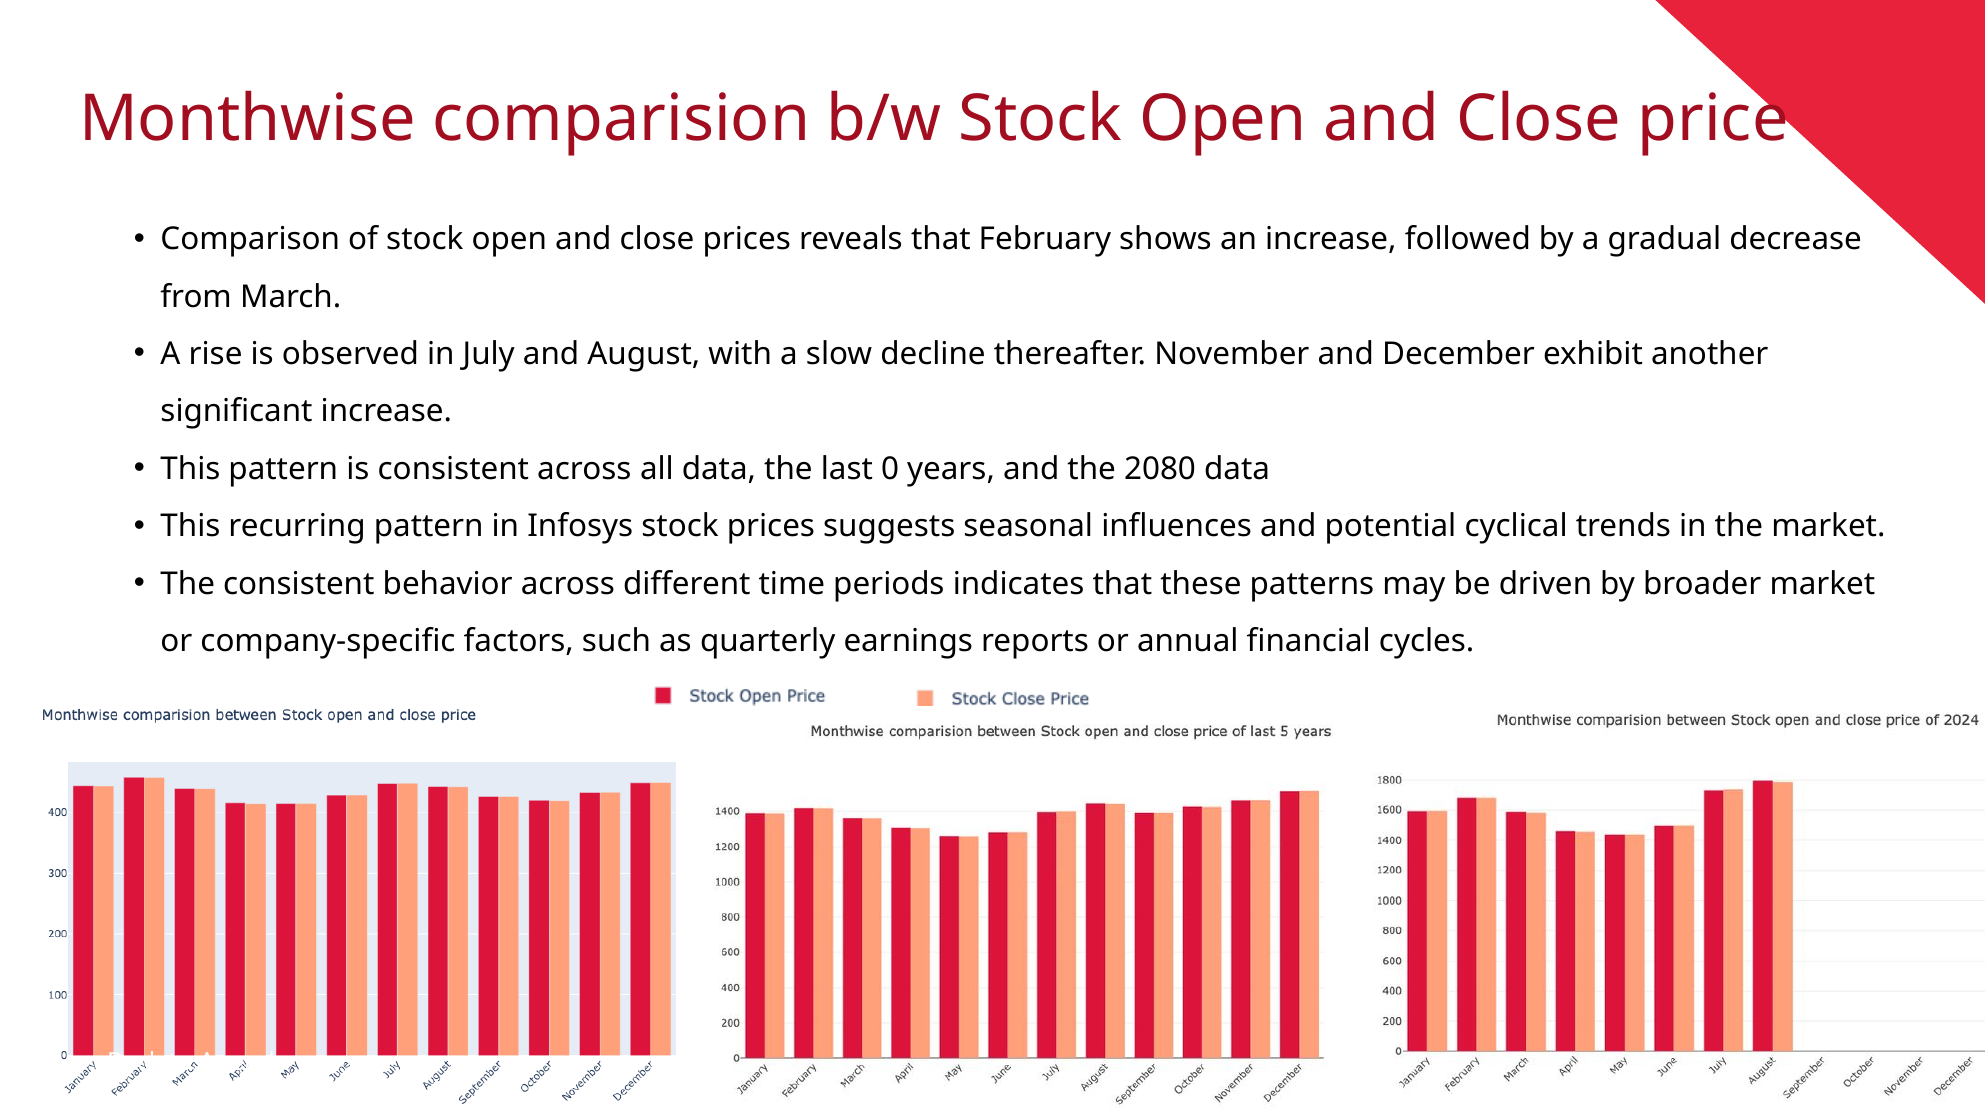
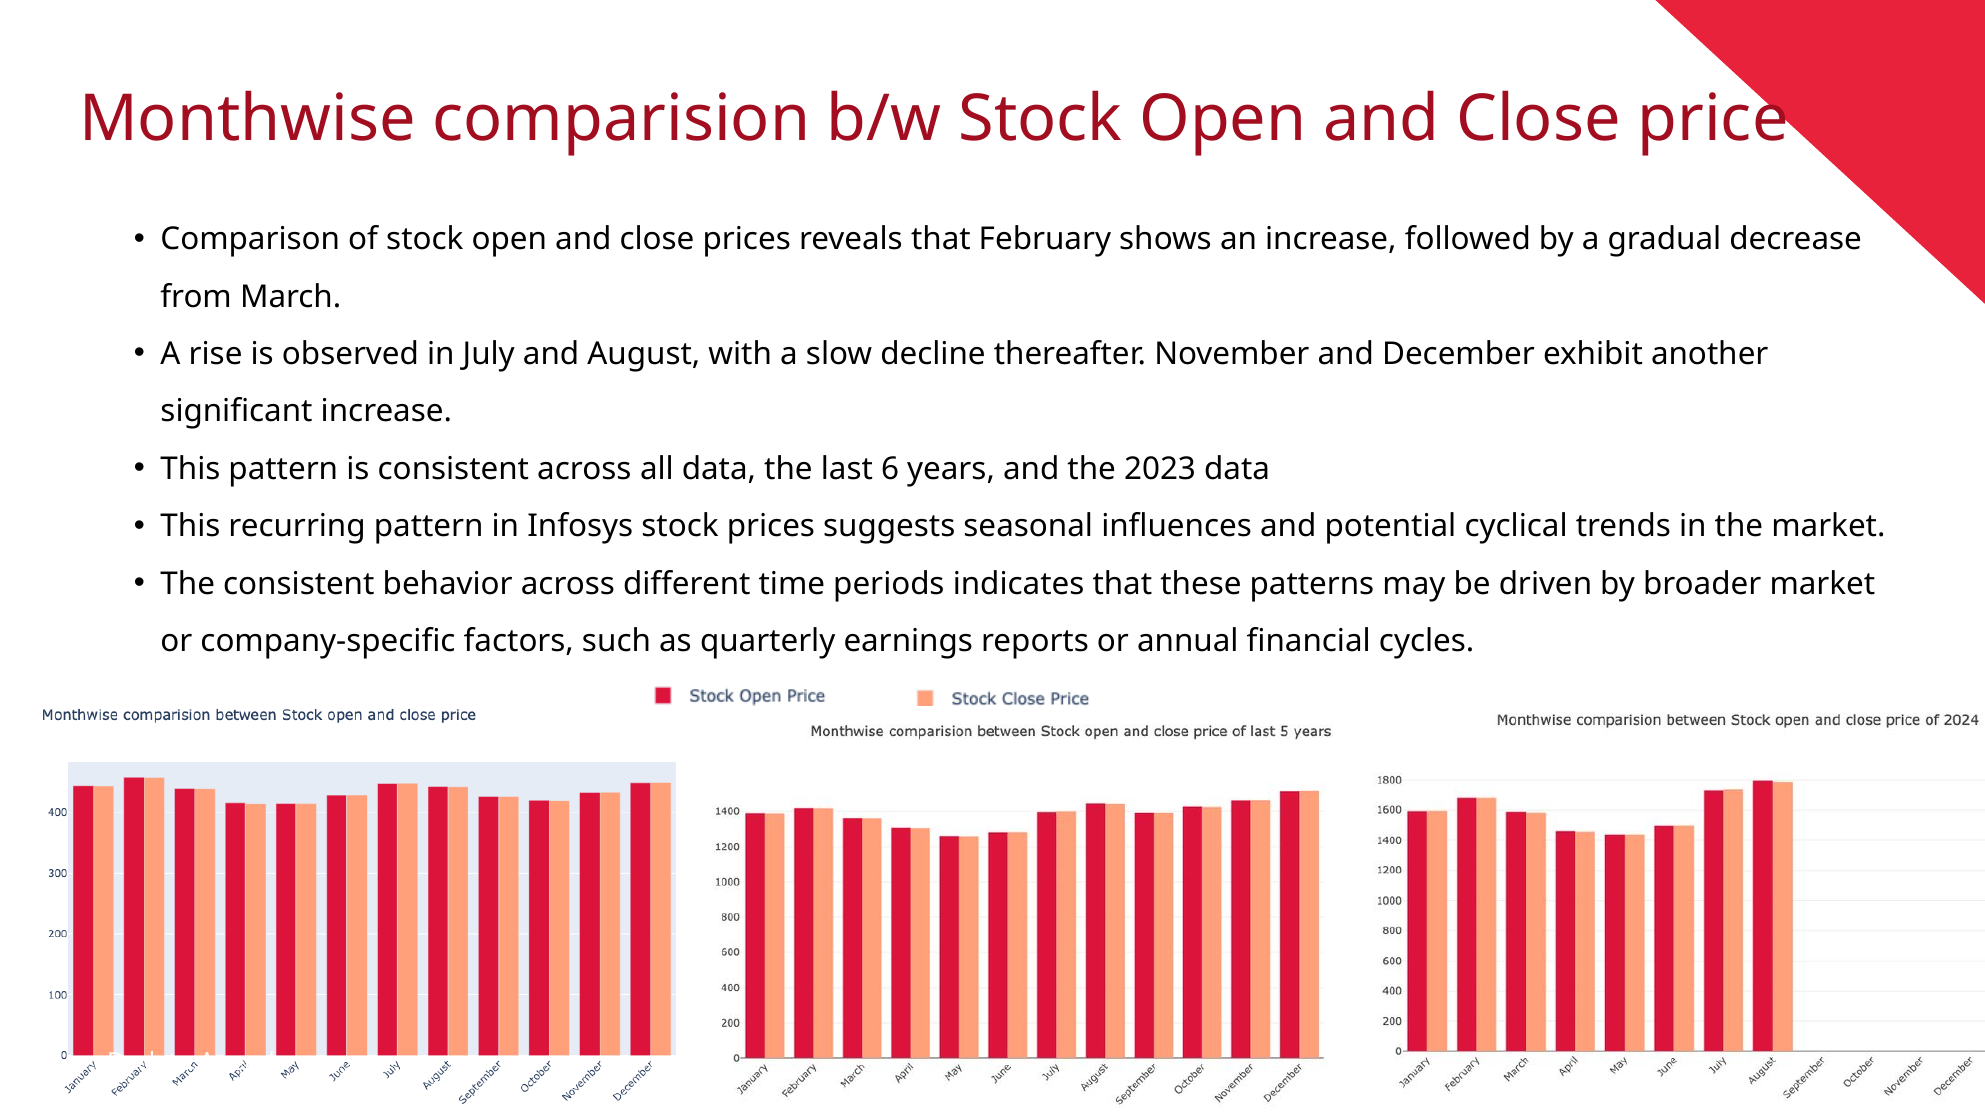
0: 0 -> 6
2080: 2080 -> 2023
